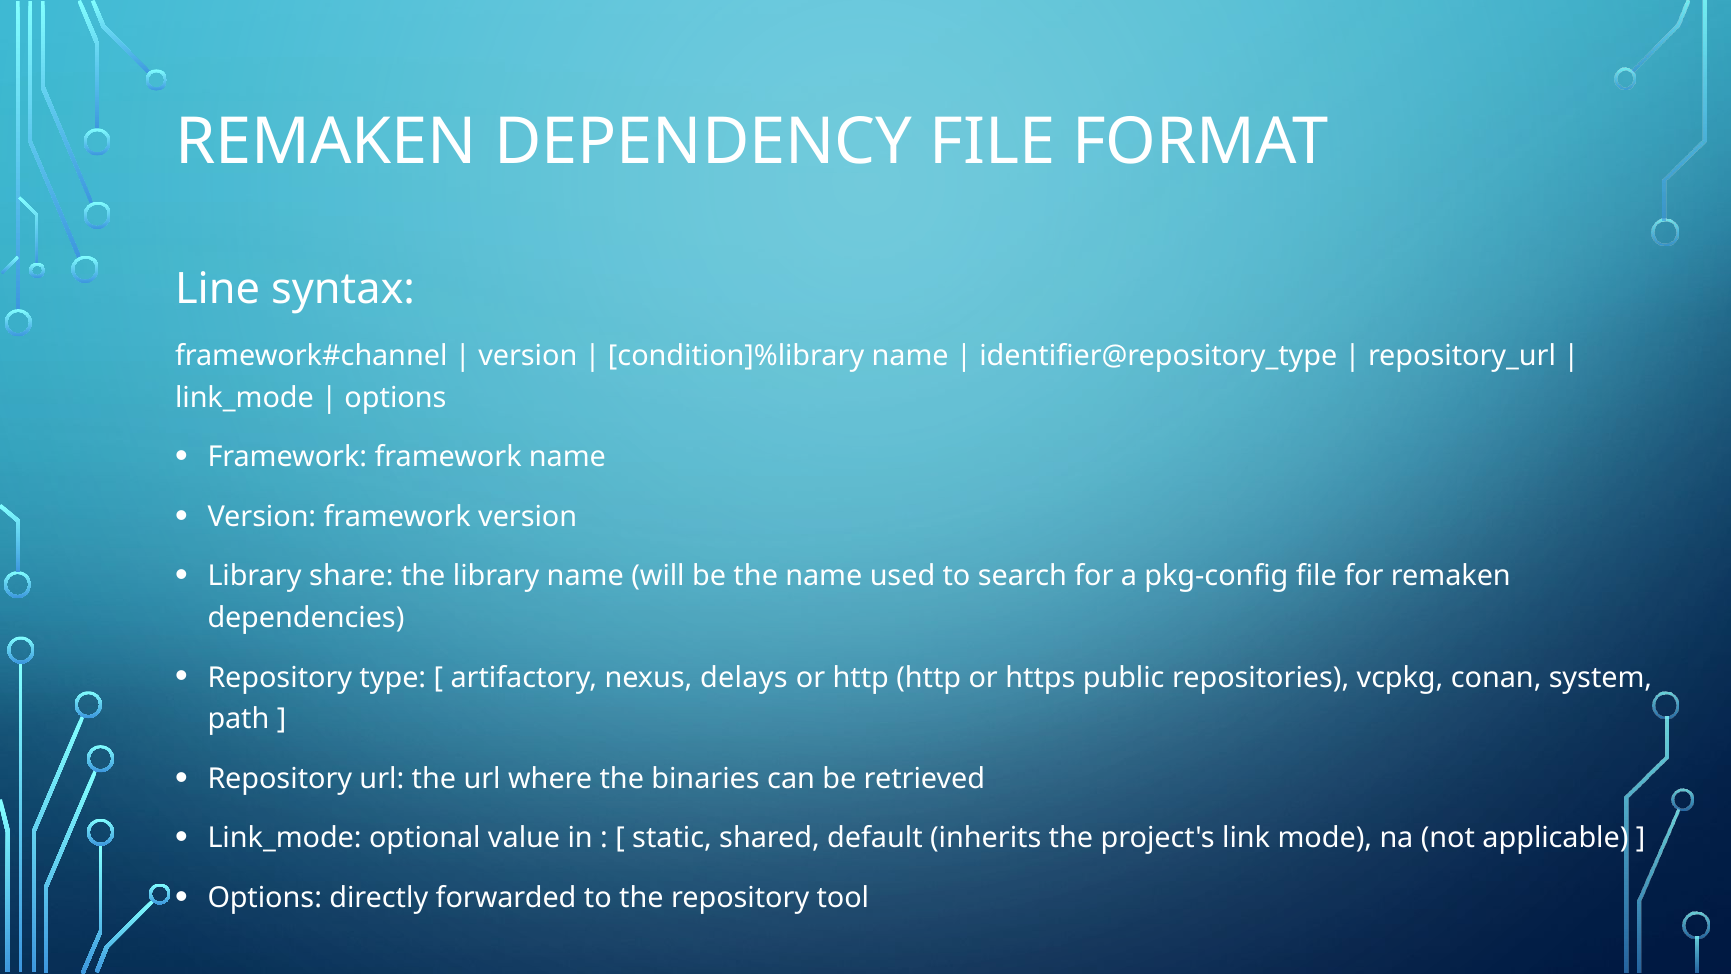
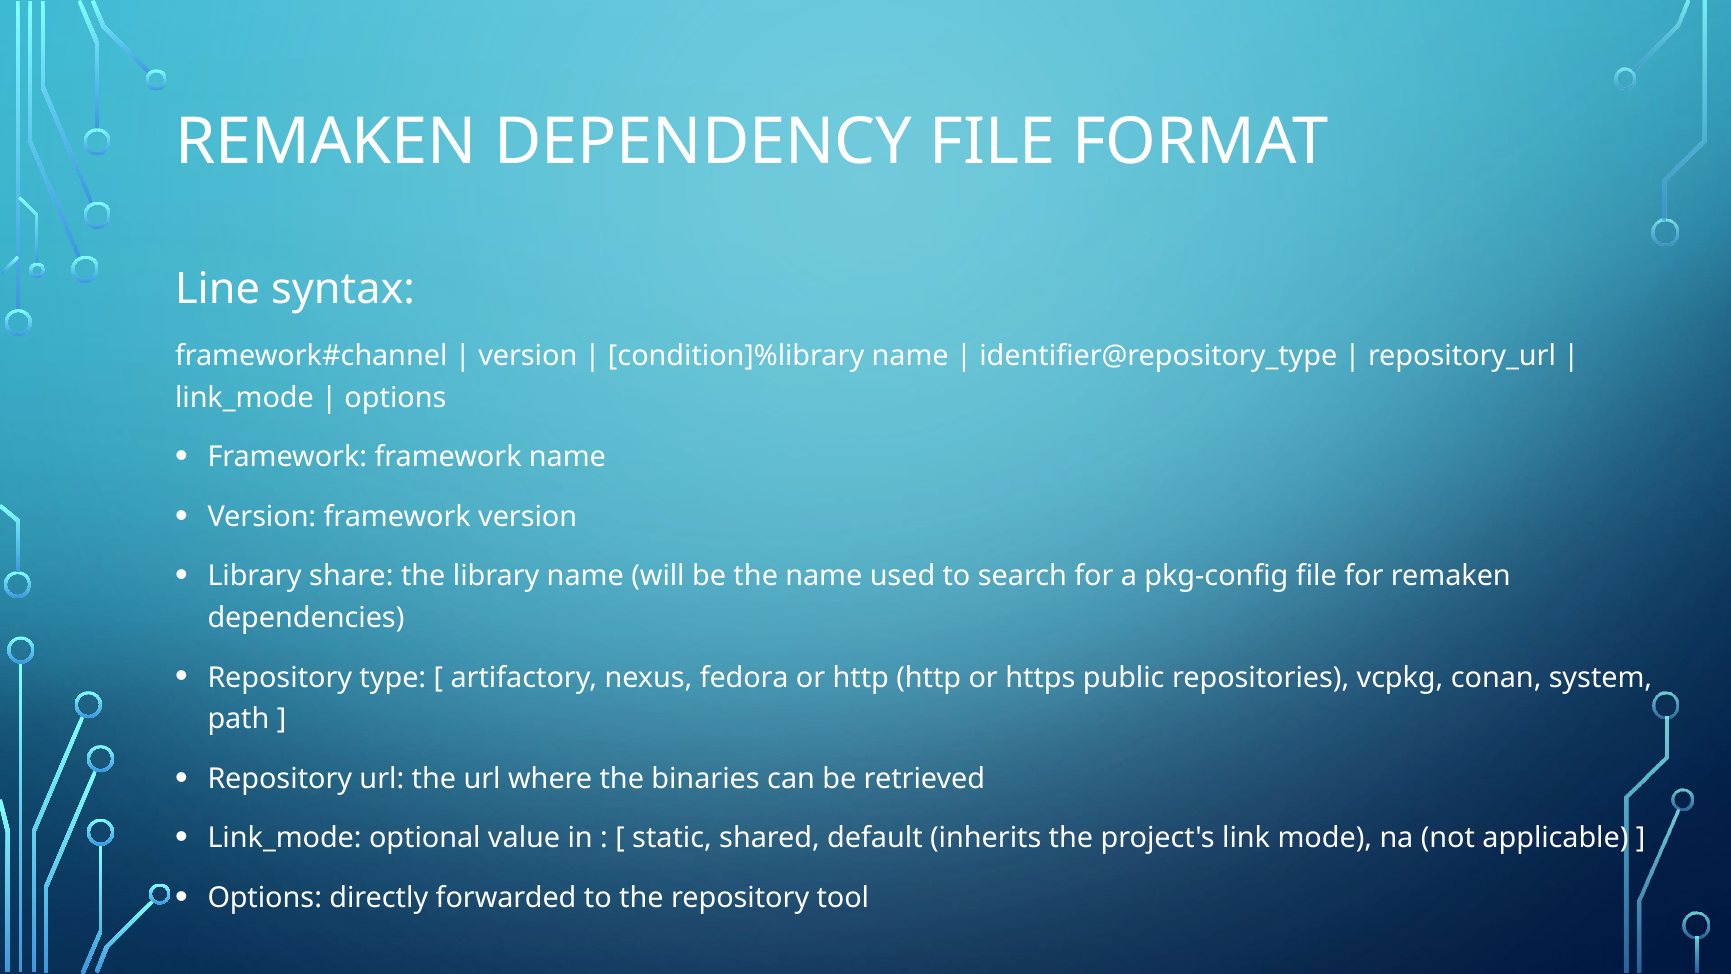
delays: delays -> fedora
